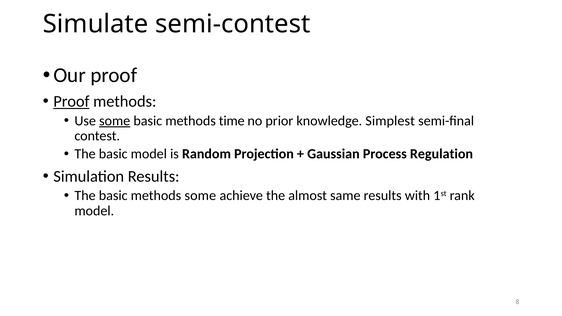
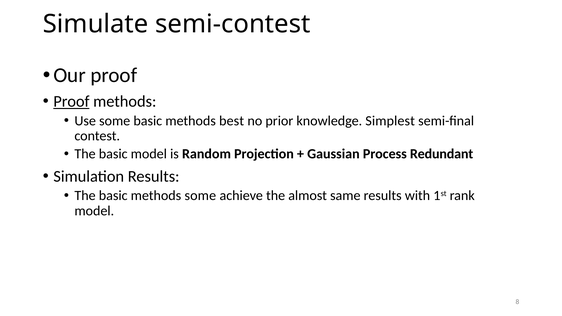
some at (115, 121) underline: present -> none
time: time -> best
Regulation: Regulation -> Redundant
